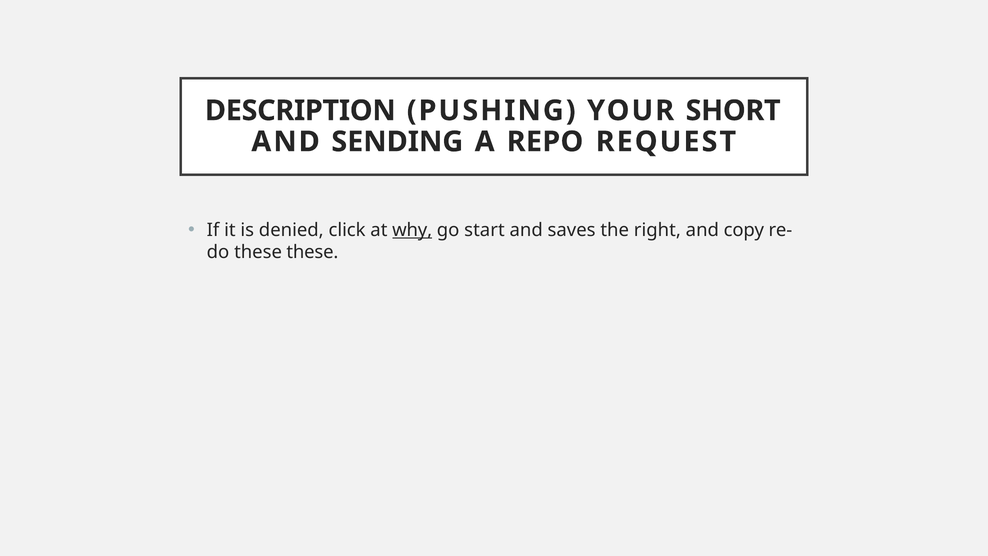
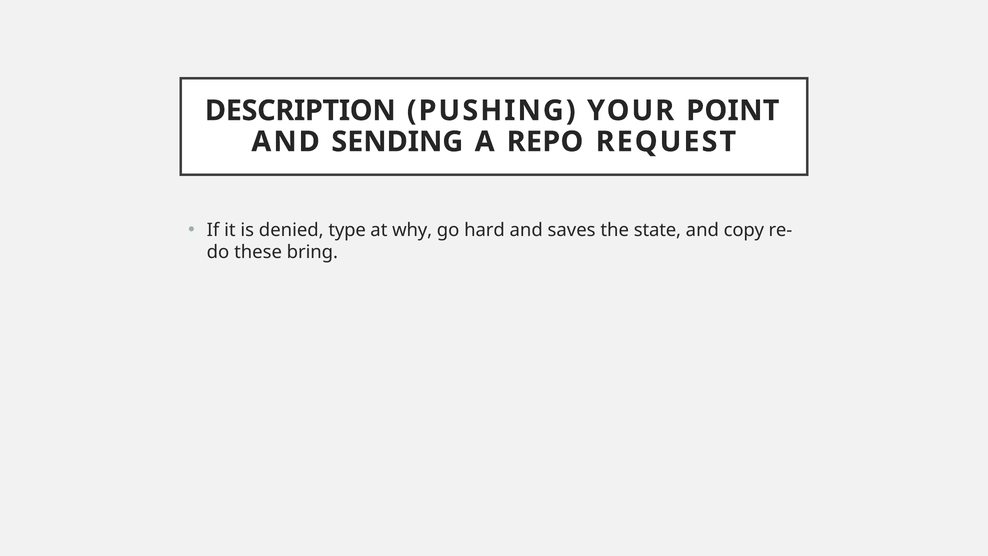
SHORT: SHORT -> POINT
click: click -> type
why underline: present -> none
start: start -> hard
right: right -> state
these these: these -> bring
